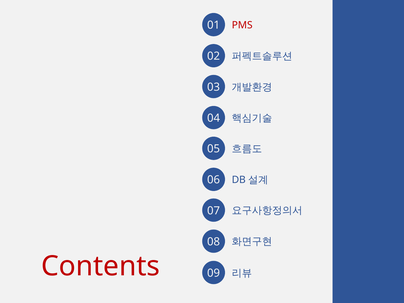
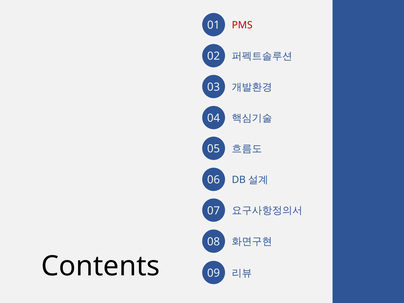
Contents colour: red -> black
